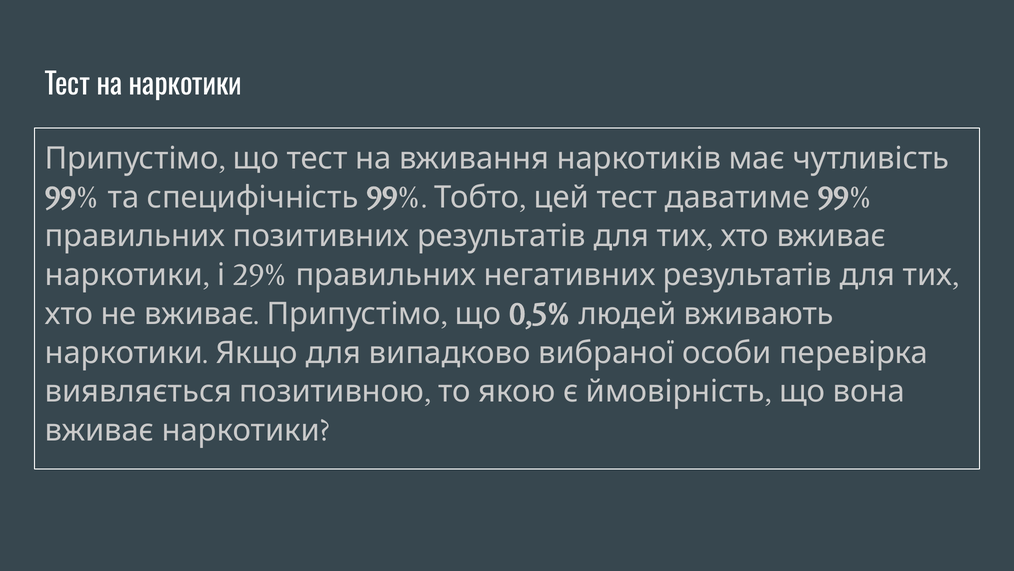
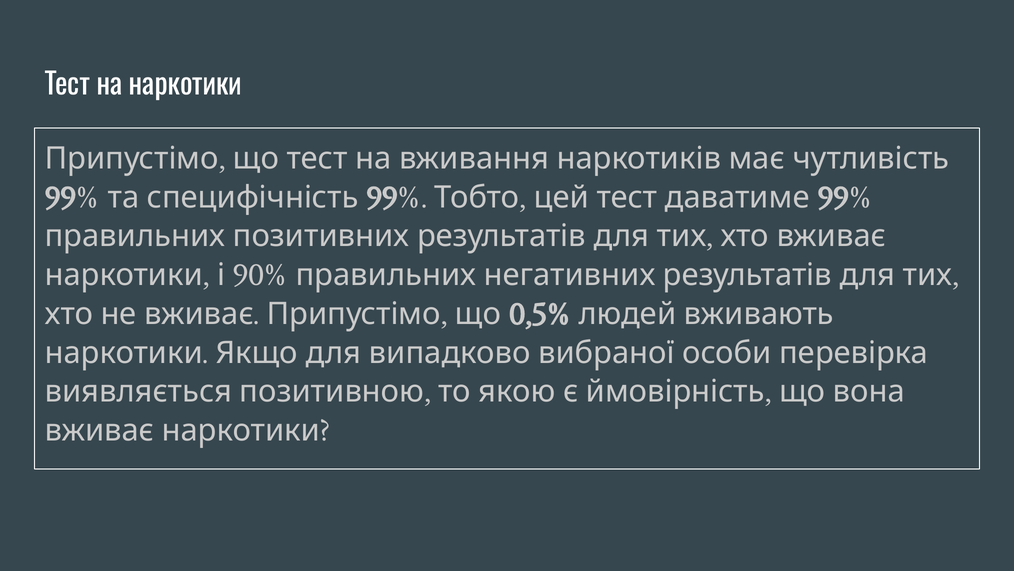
29%: 29% -> 90%
